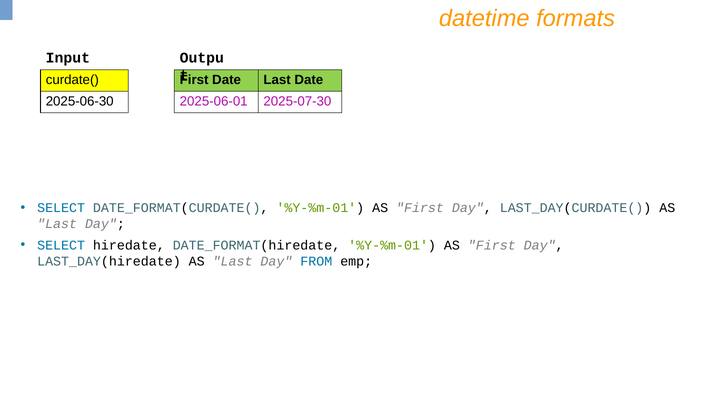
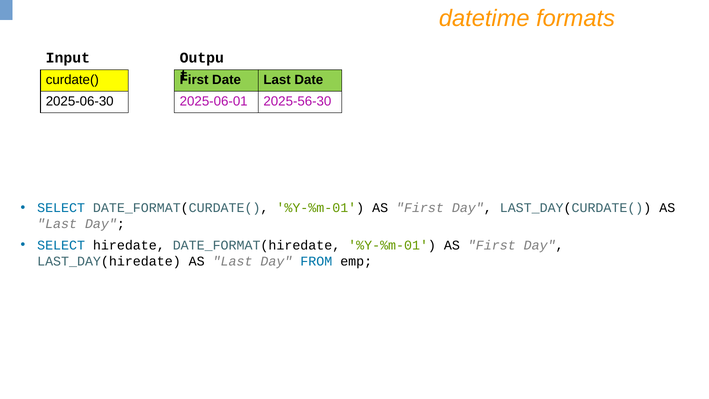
2025-07-30: 2025-07-30 -> 2025-56-30
